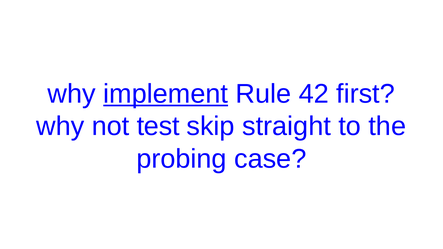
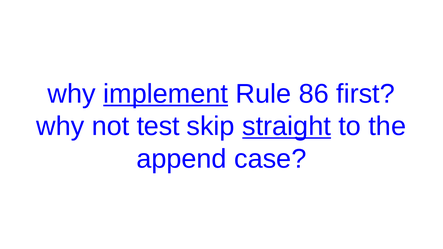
42: 42 -> 86
straight underline: none -> present
probing: probing -> append
